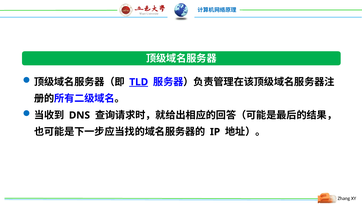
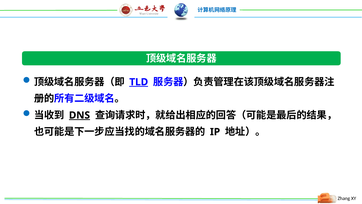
DNS underline: none -> present
